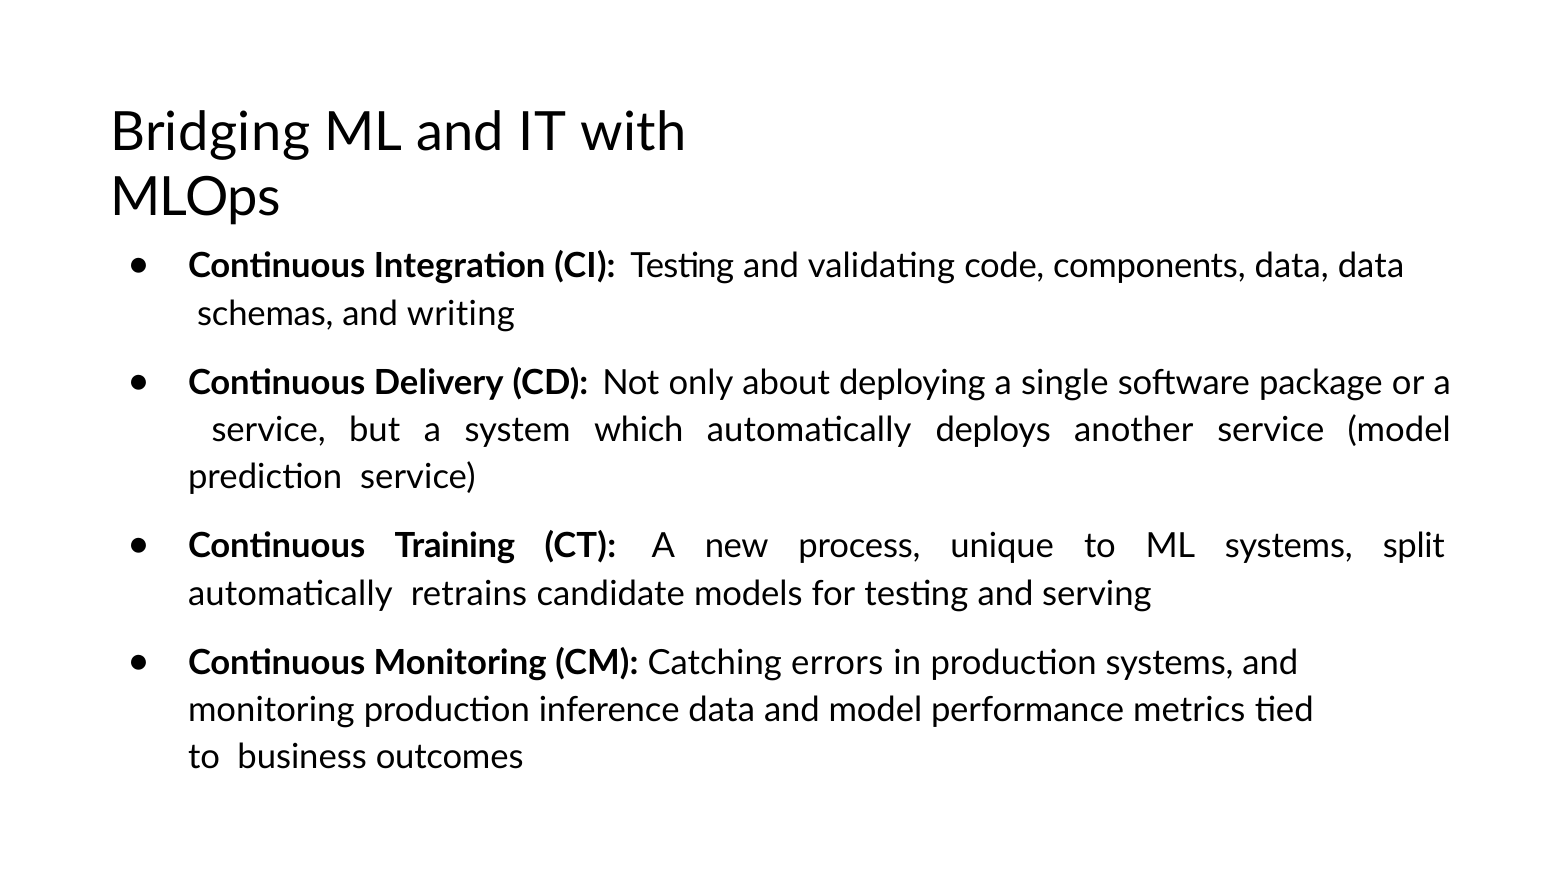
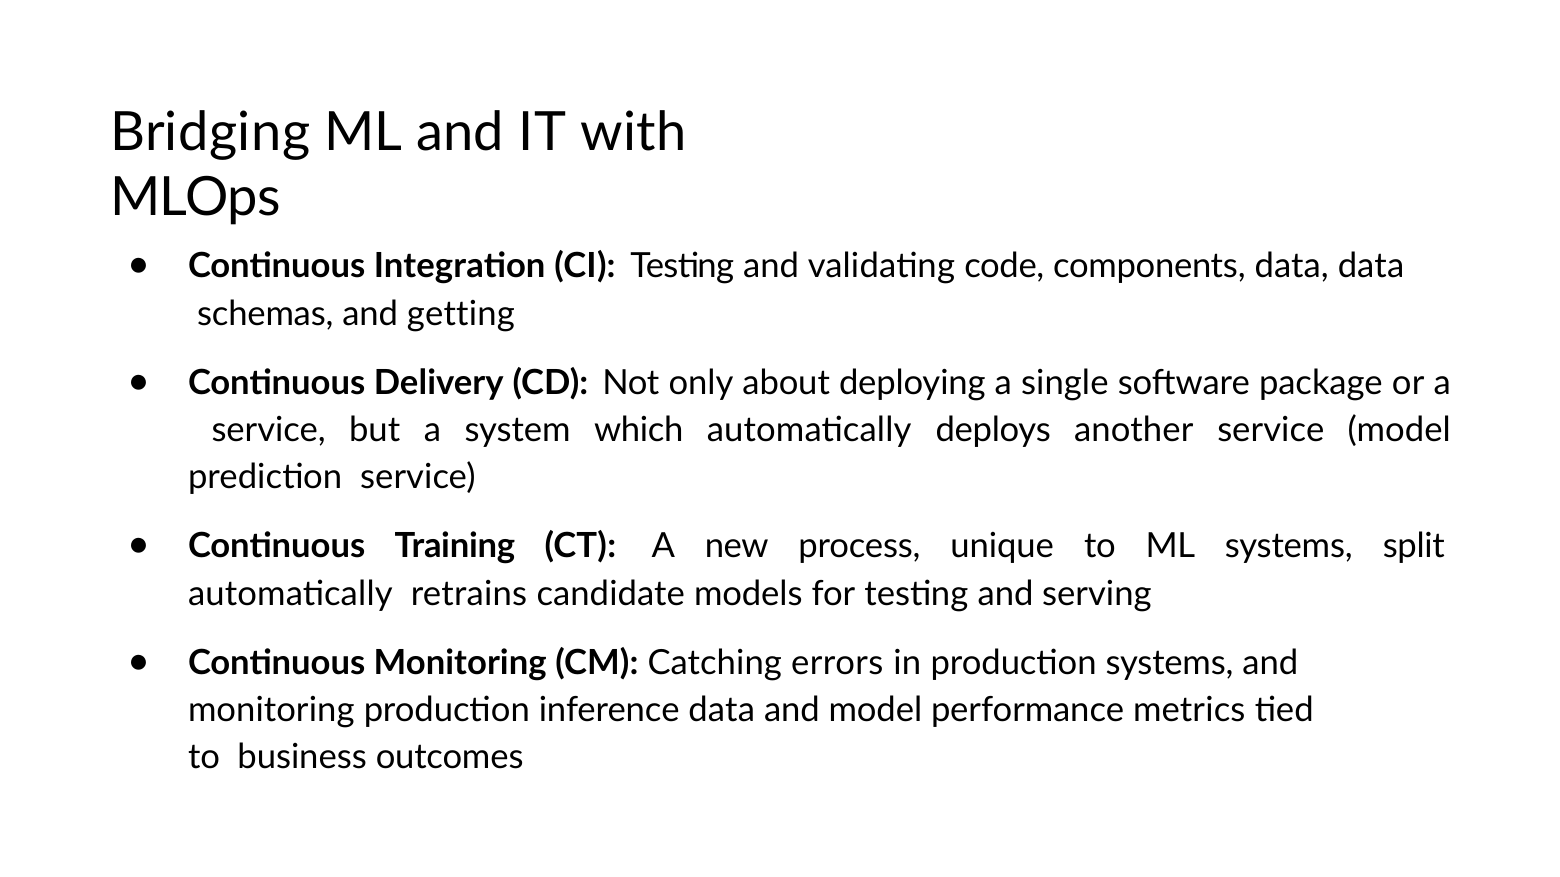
writing: writing -> getting
